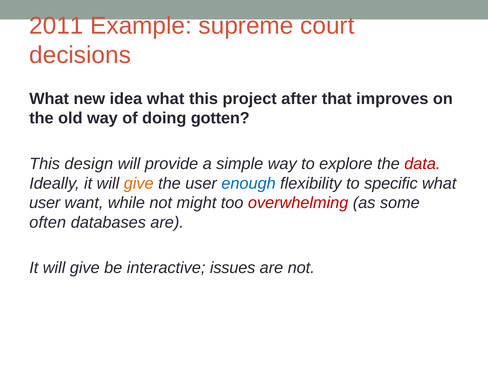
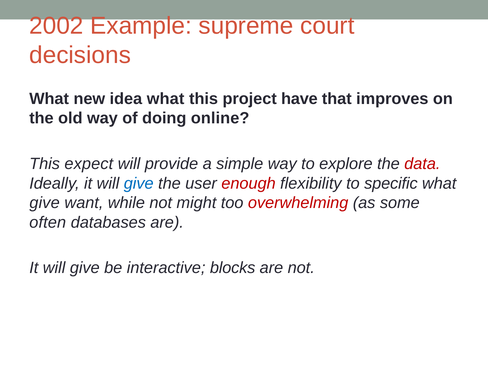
2011: 2011 -> 2002
after: after -> have
gotten: gotten -> online
design: design -> expect
give at (139, 183) colour: orange -> blue
enough colour: blue -> red
user at (45, 203): user -> give
issues: issues -> blocks
